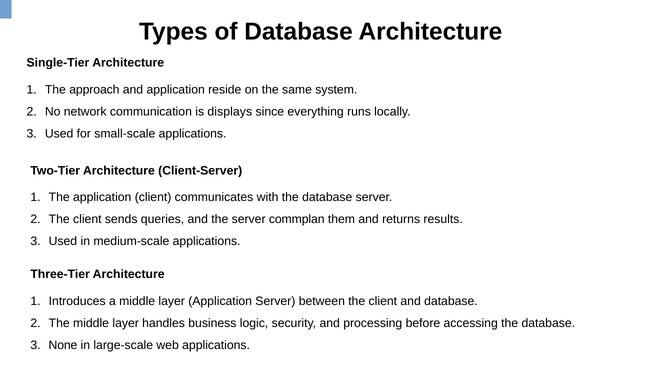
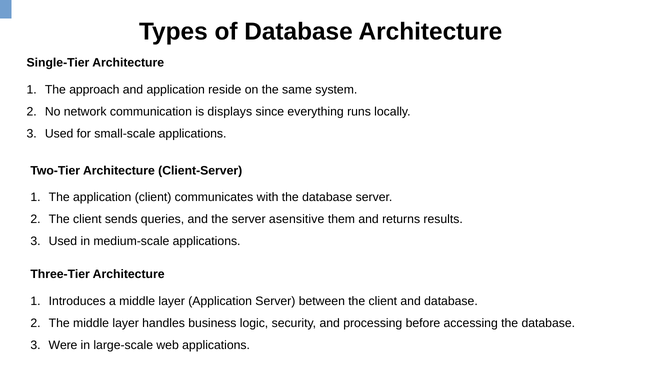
commplan: commplan -> asensitive
None: None -> Were
